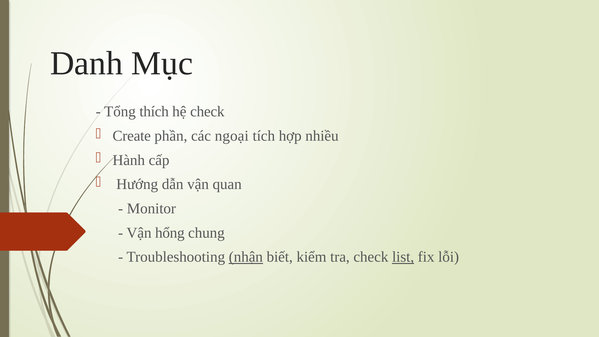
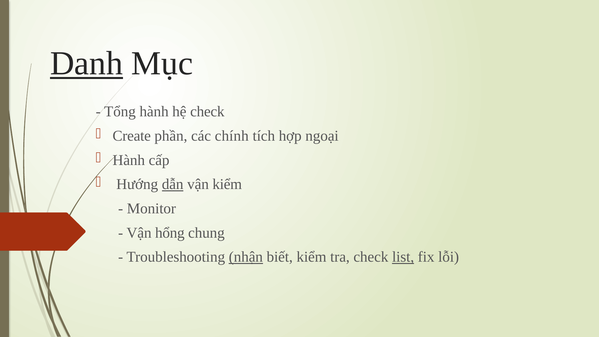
Danh underline: none -> present
Tổng thích: thích -> hành
ngoại: ngoại -> chính
nhiều: nhiều -> ngoại
dẫn underline: none -> present
vận quan: quan -> kiểm
